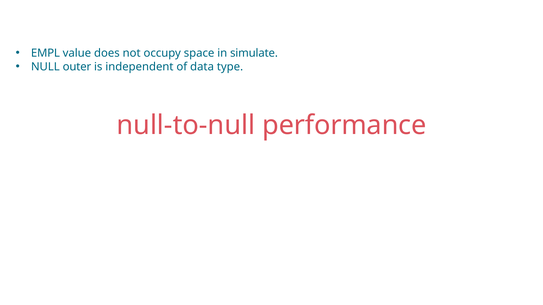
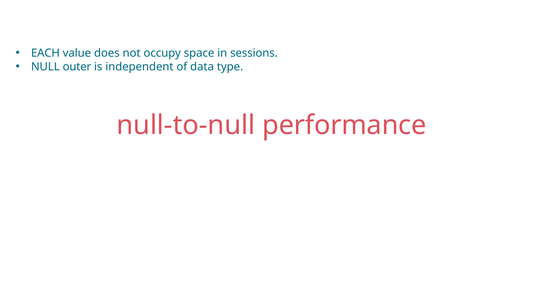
EMPL: EMPL -> EACH
simulate: simulate -> sessions
